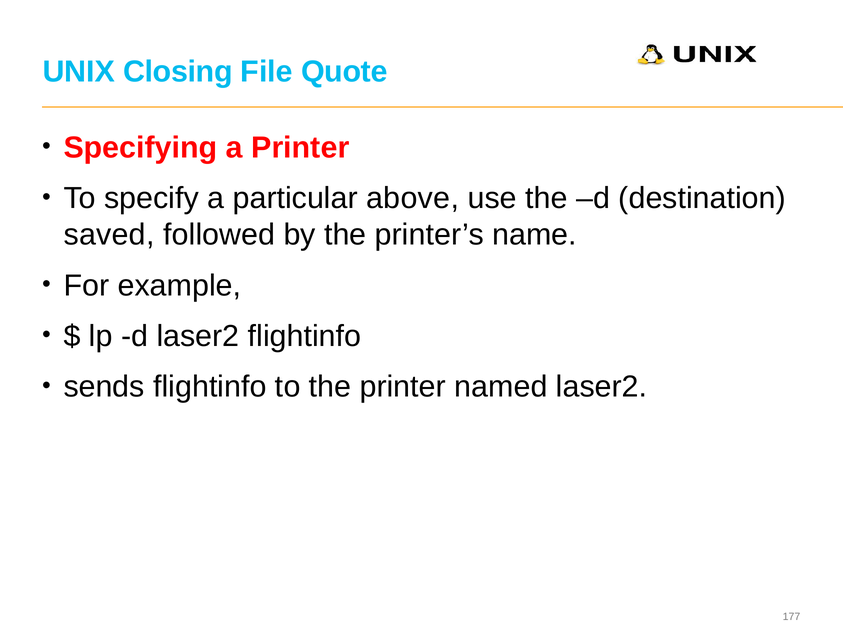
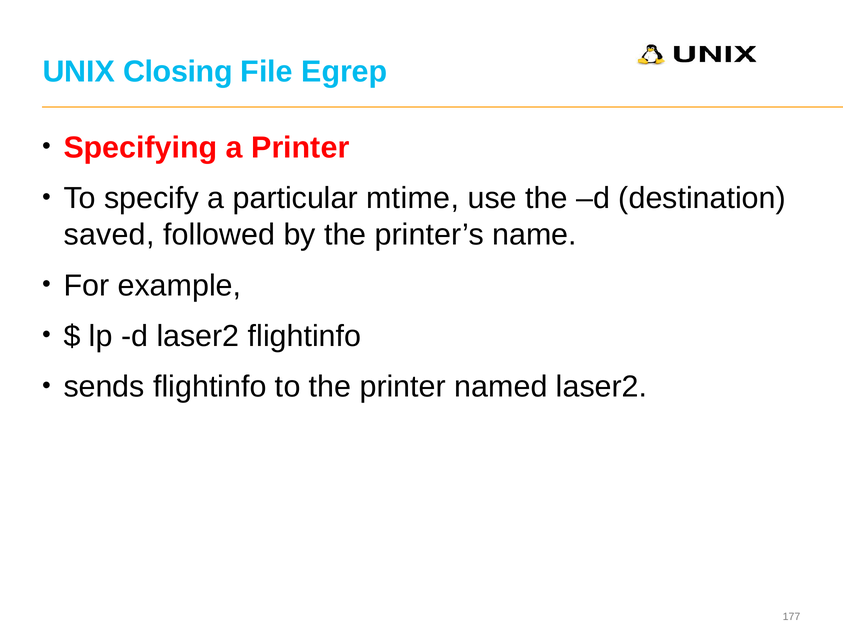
Quote: Quote -> Egrep
above: above -> mtime
